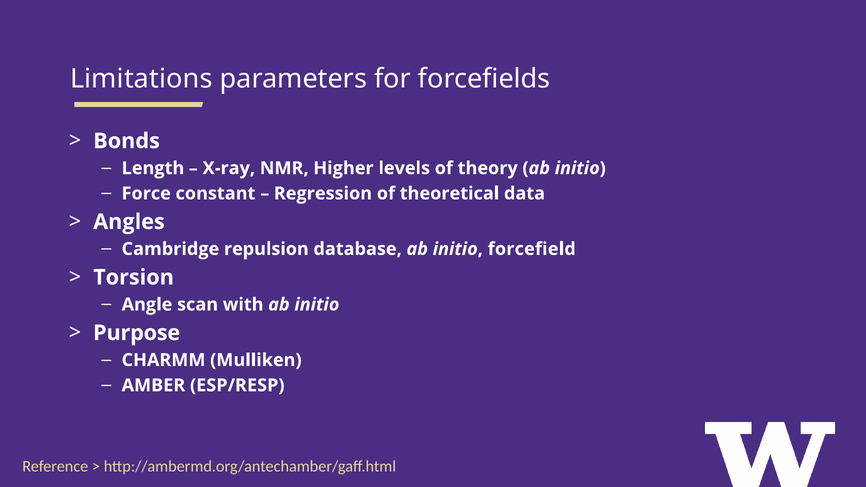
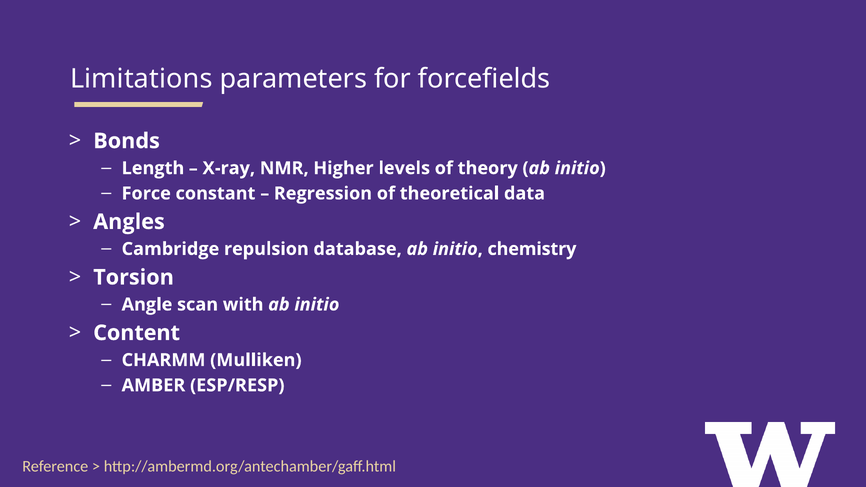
forcefield: forcefield -> chemistry
Purpose: Purpose -> Content
